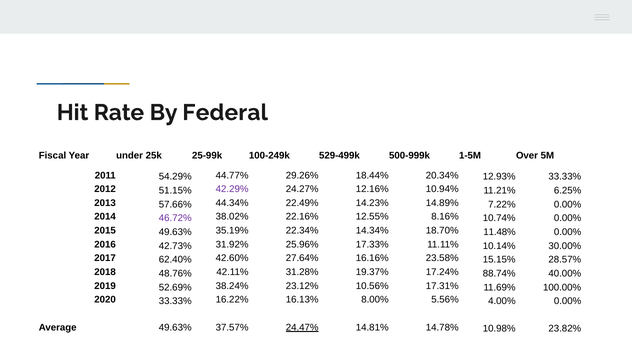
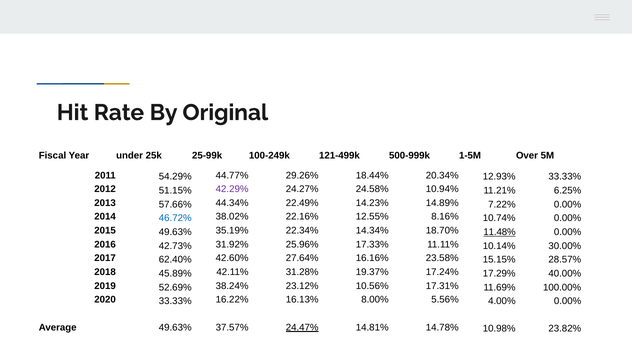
Federal: Federal -> Original
529-499k: 529-499k -> 121-499k
12.16%: 12.16% -> 24.58%
46.72% colour: purple -> blue
11.48% underline: none -> present
48.76%: 48.76% -> 45.89%
88.74%: 88.74% -> 17.29%
